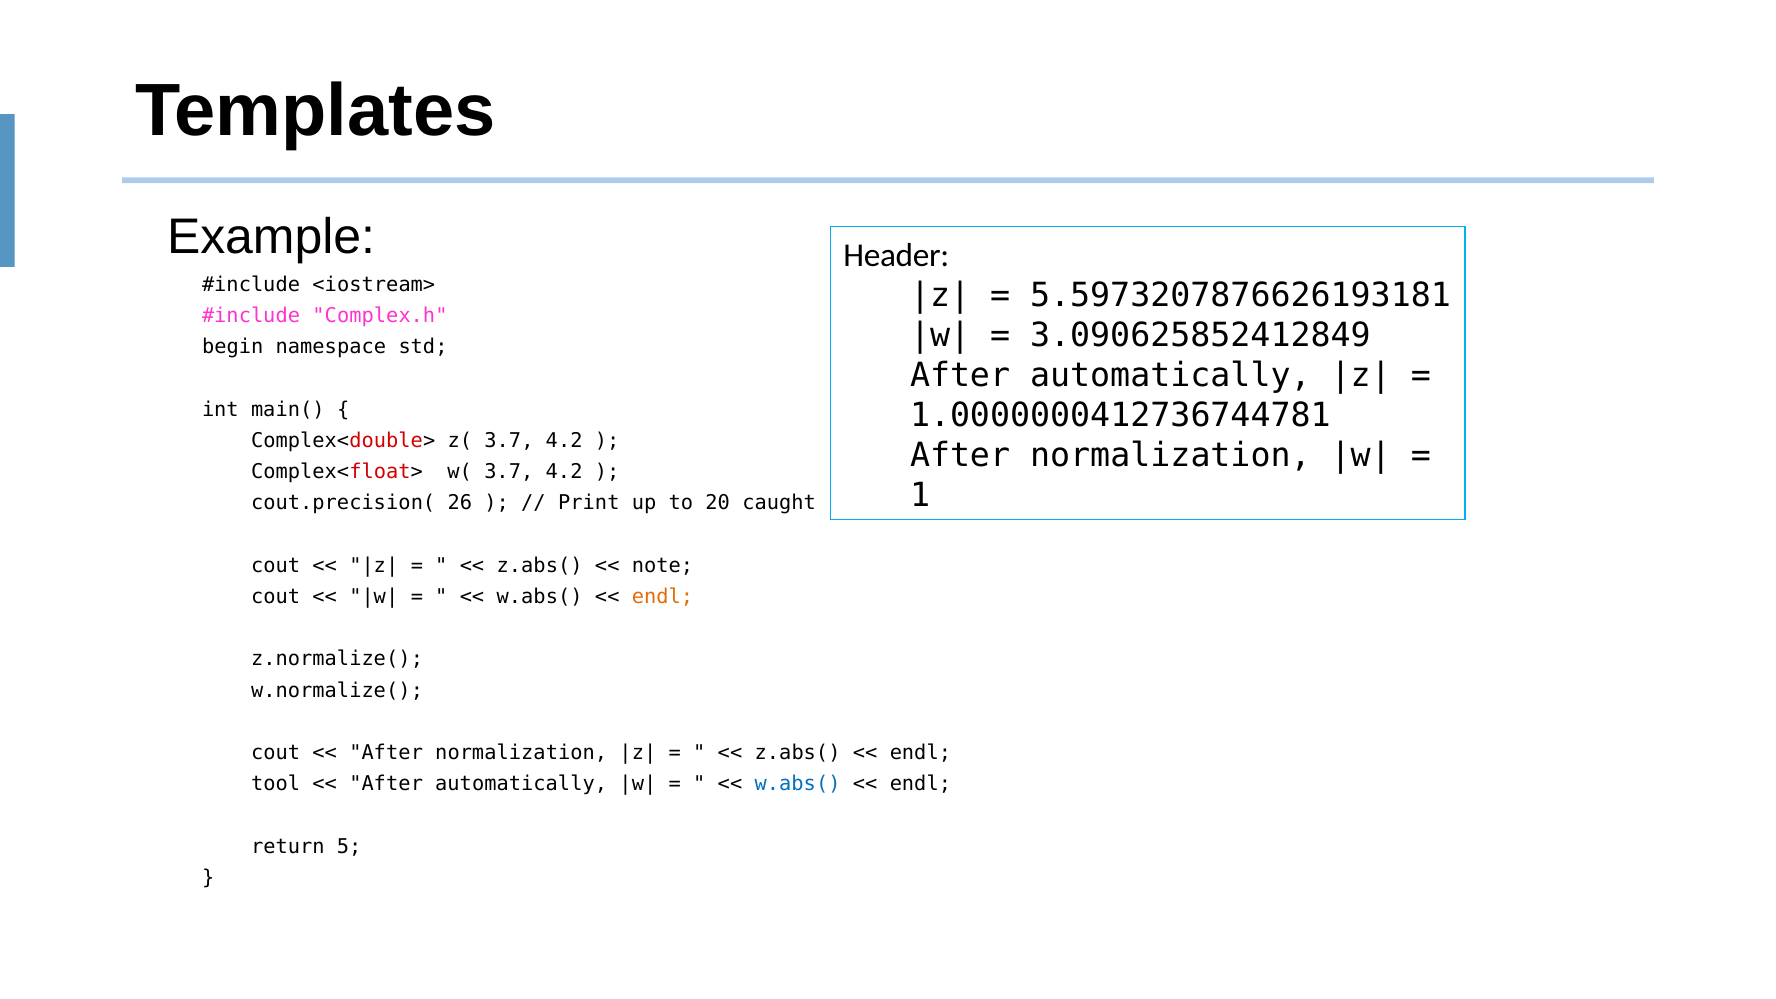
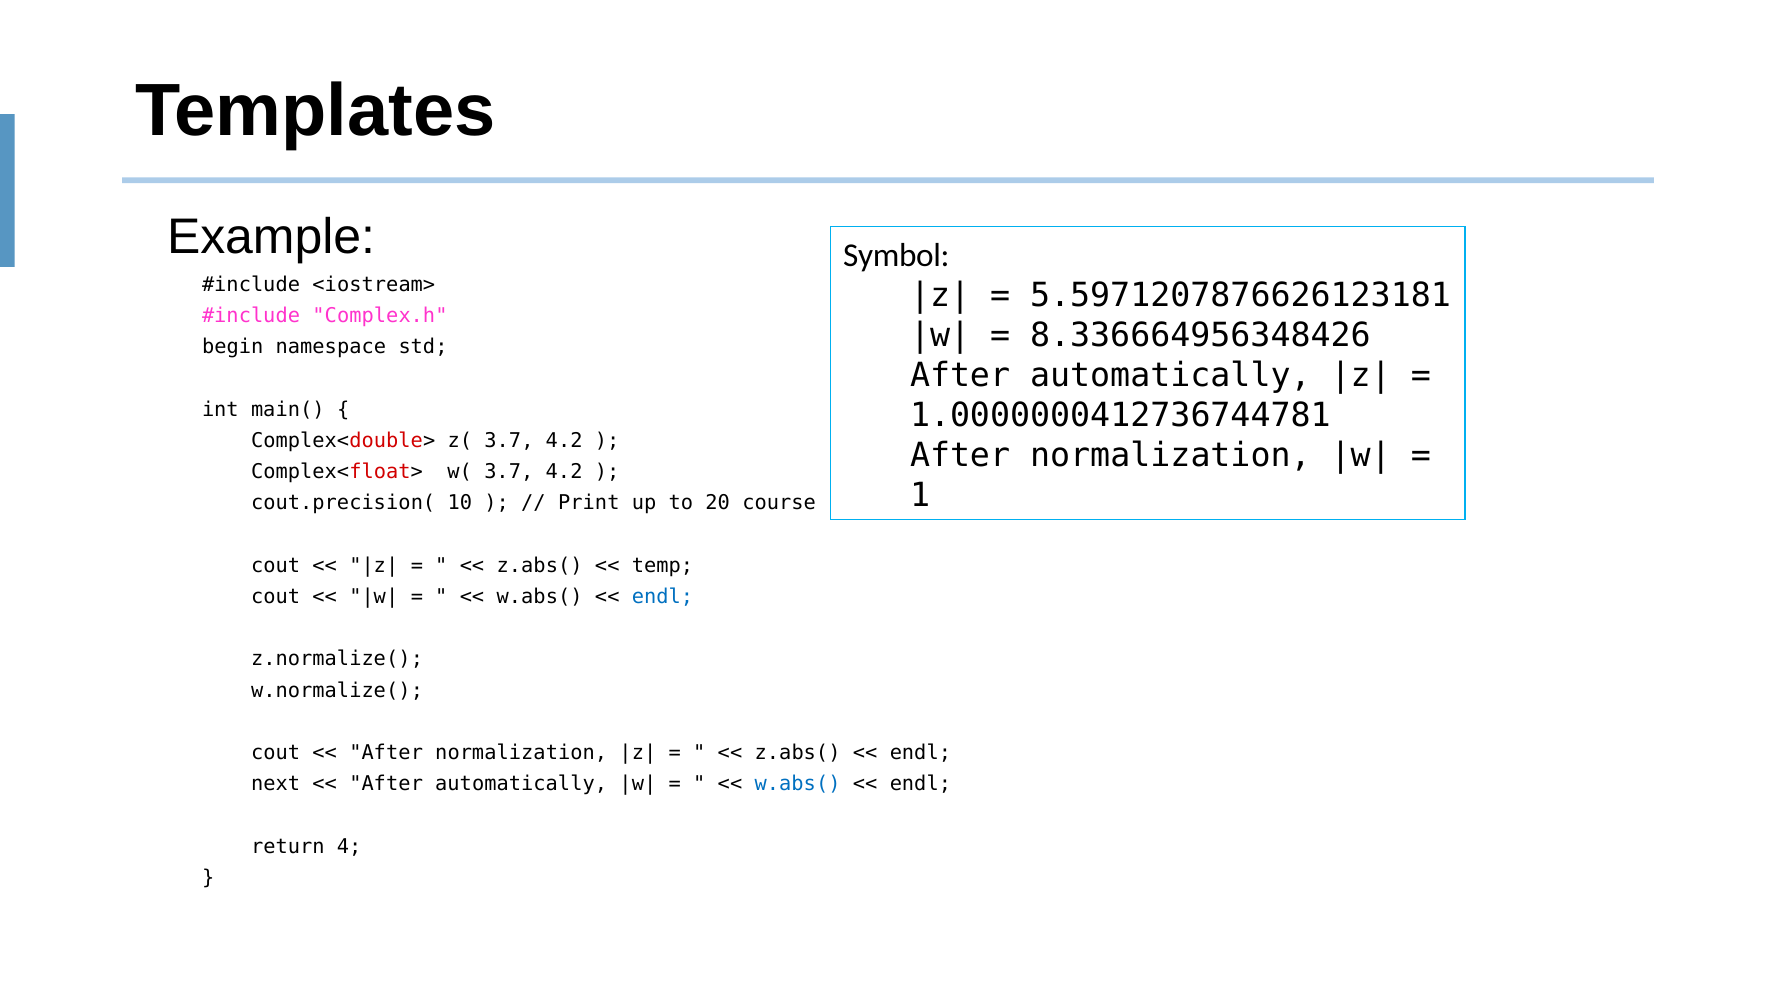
Header: Header -> Symbol
5.5973207876626193181: 5.5973207876626193181 -> 5.5971207876626123181
3.090625852412849: 3.090625852412849 -> 8.336664956348426
26: 26 -> 10
caught: caught -> course
note: note -> temp
endl at (663, 597) colour: orange -> blue
tool: tool -> next
5: 5 -> 4
